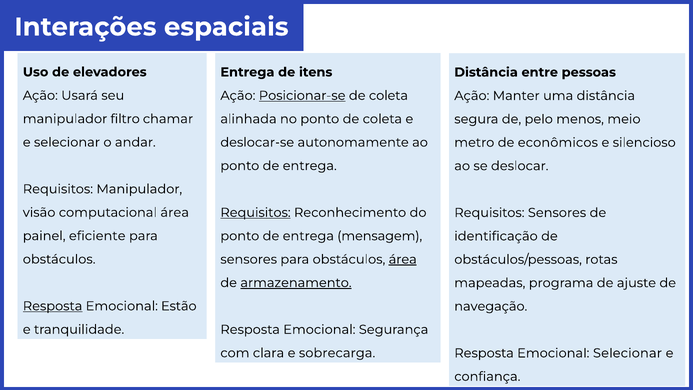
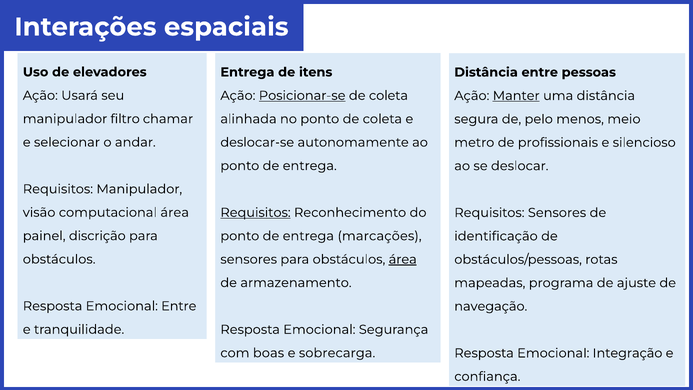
Manter underline: none -> present
econômicos: econômicos -> profissionais
eficiente: eficiente -> discrição
mensagem: mensagem -> marcações
armazenamento underline: present -> none
Resposta at (53, 306) underline: present -> none
Emocional Estão: Estão -> Entre
clara: clara -> boas
Emocional Selecionar: Selecionar -> Integração
